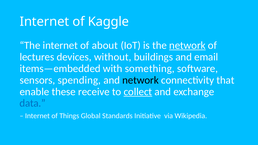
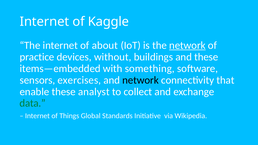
lectures: lectures -> practice
and email: email -> these
spending: spending -> exercises
receive: receive -> analyst
collect underline: present -> none
data colour: blue -> green
